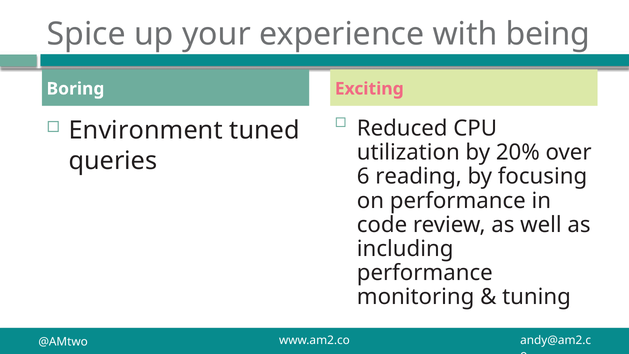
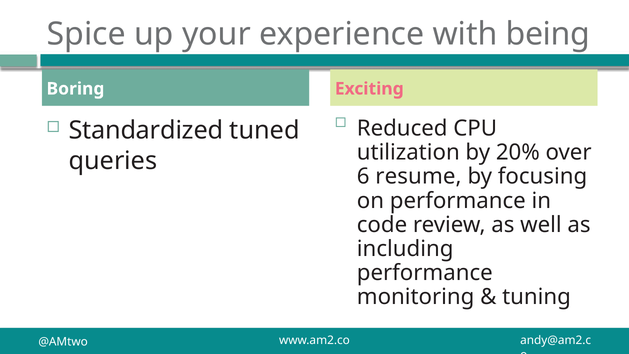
Environment: Environment -> Standardized
reading: reading -> resume
